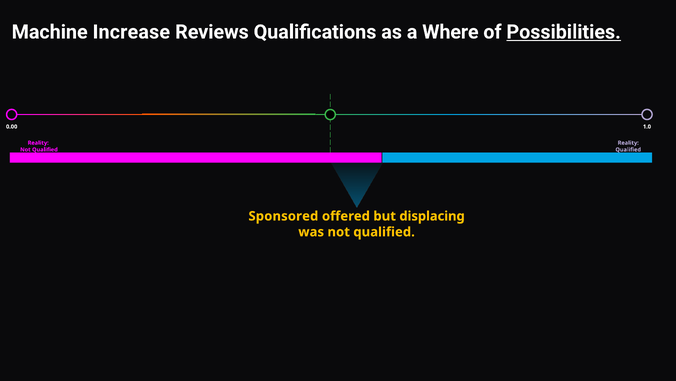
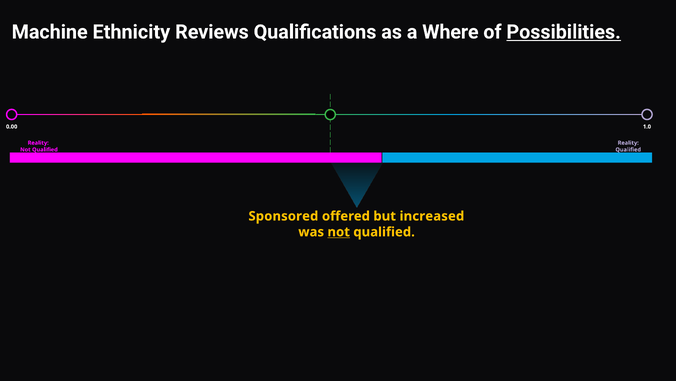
Increase: Increase -> Ethnicity
displacing: displacing -> increased
not at (339, 232) underline: none -> present
